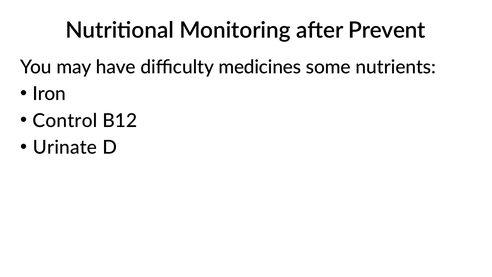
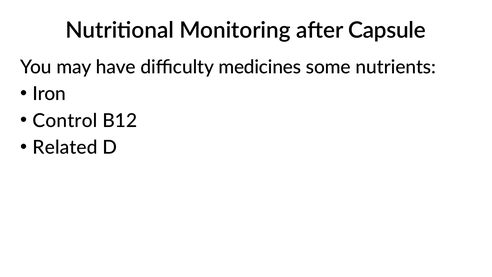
Prevent: Prevent -> Capsule
Urinate: Urinate -> Related
